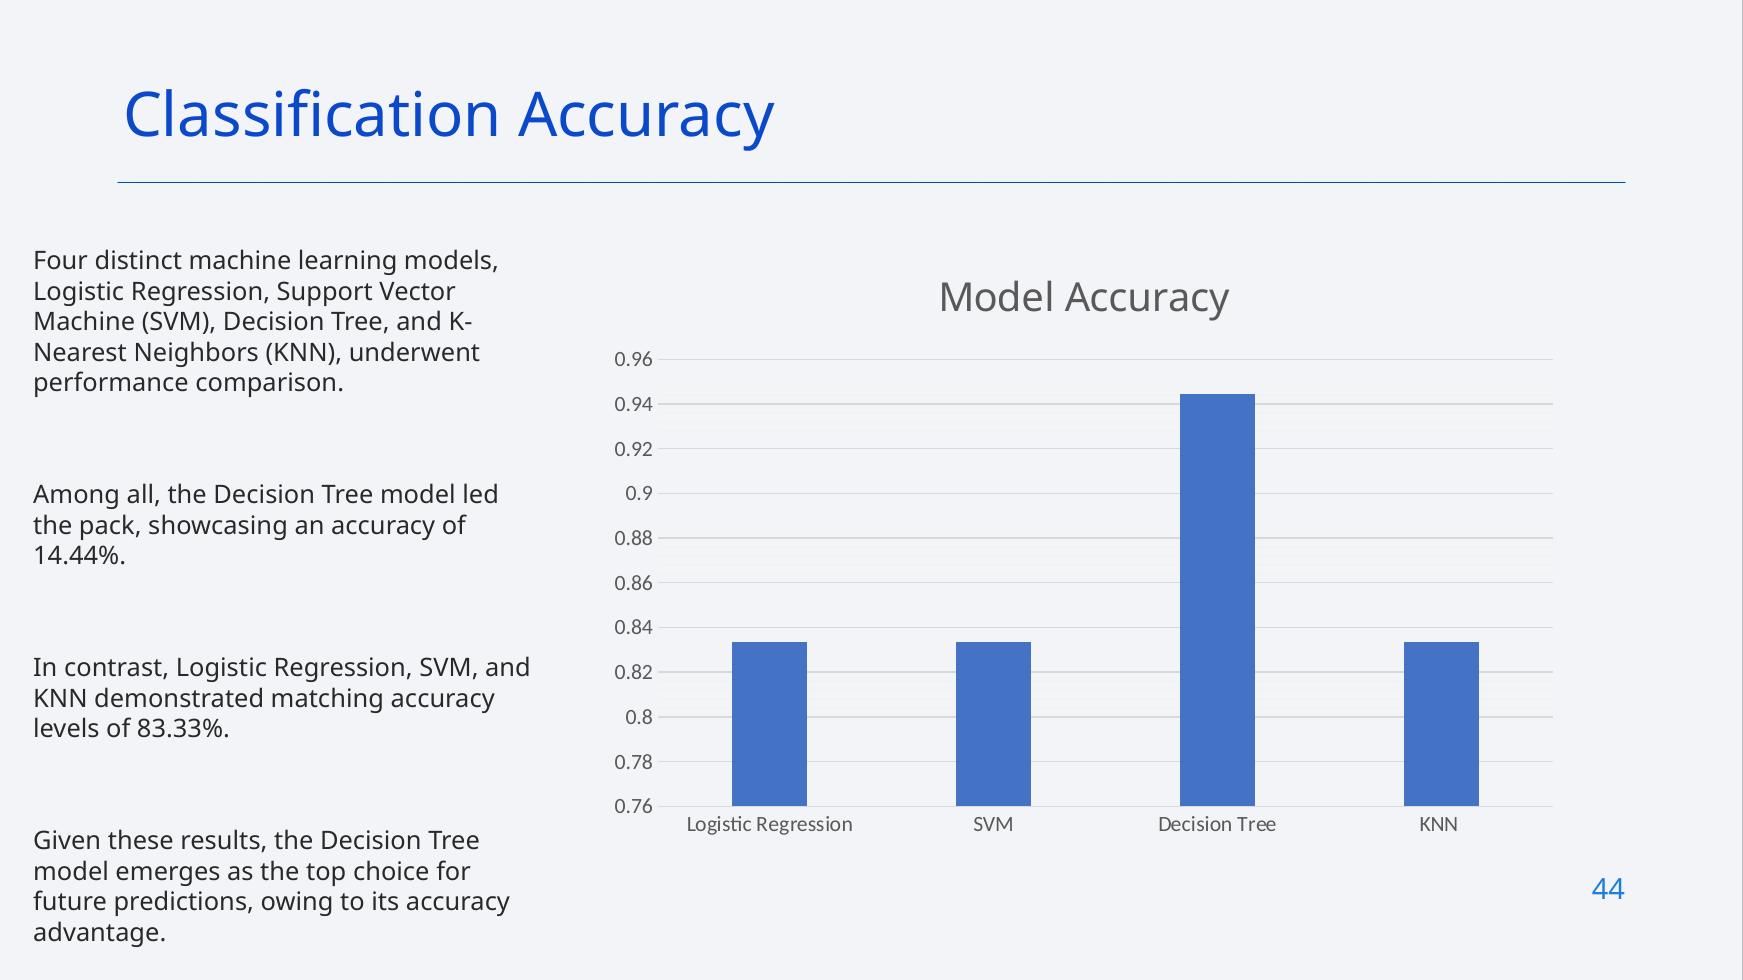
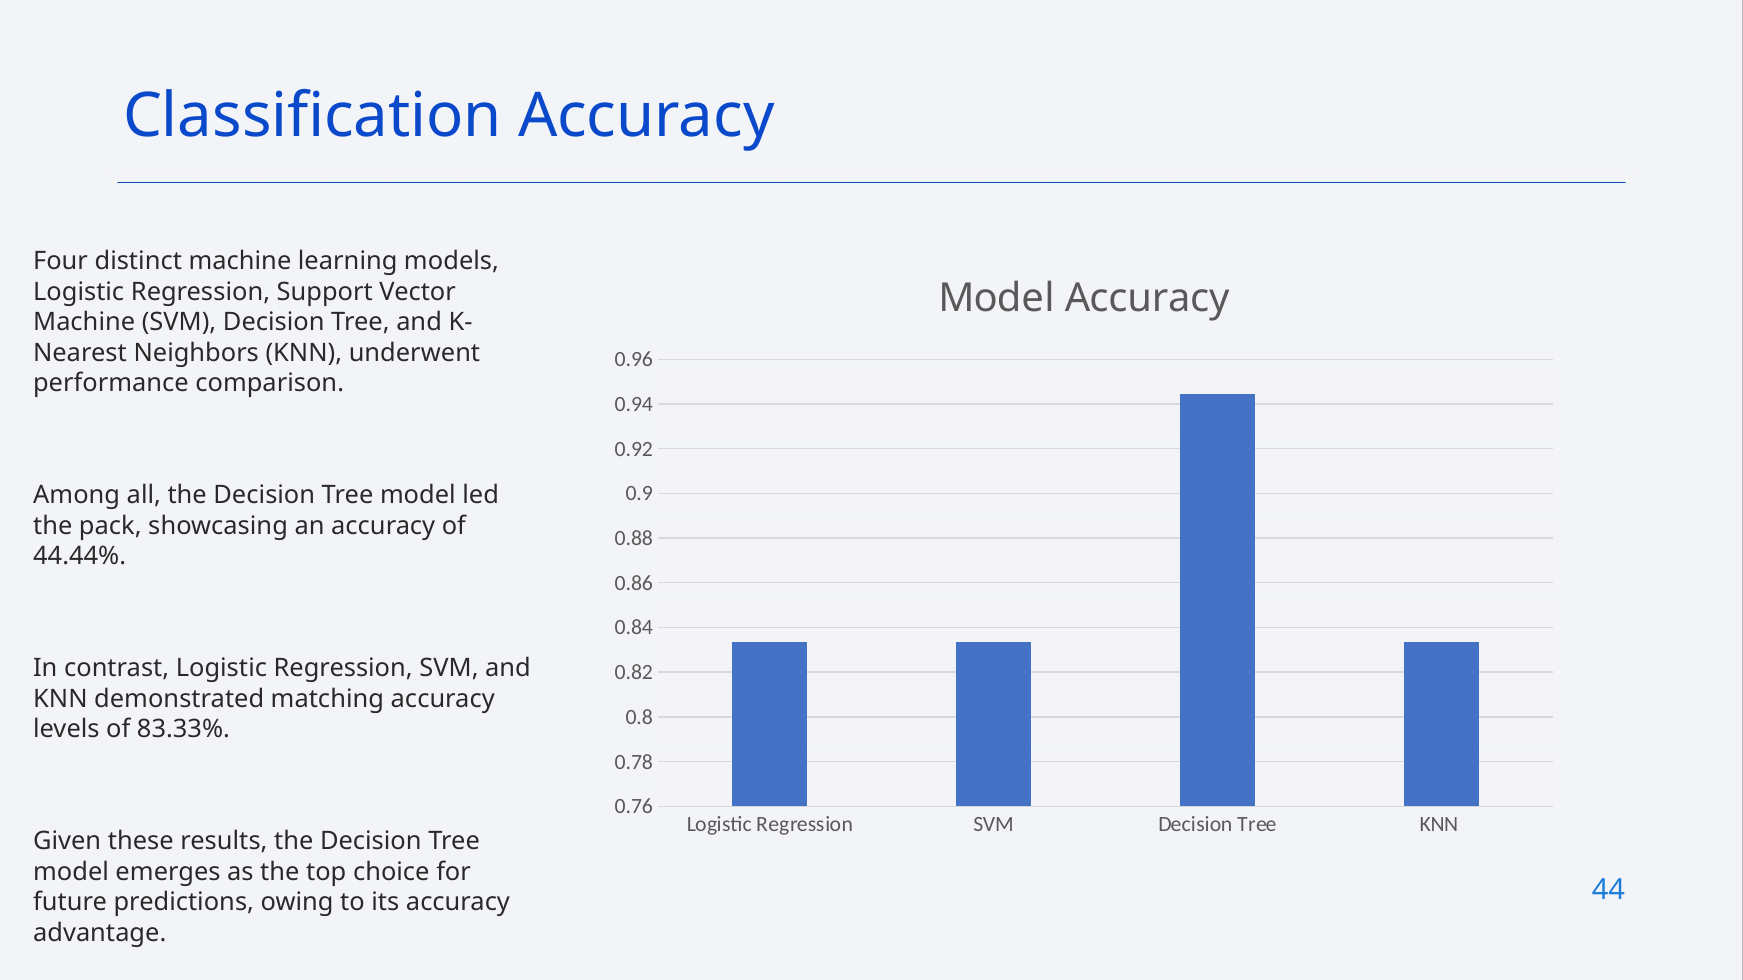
14.44%: 14.44% -> 44.44%
